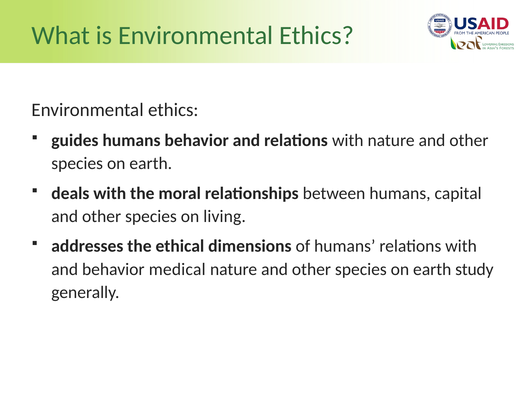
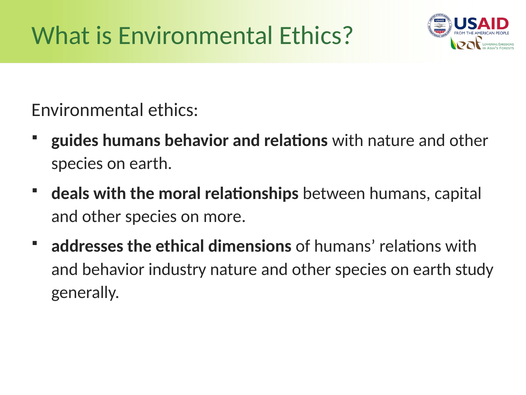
living: living -> more
medical: medical -> industry
